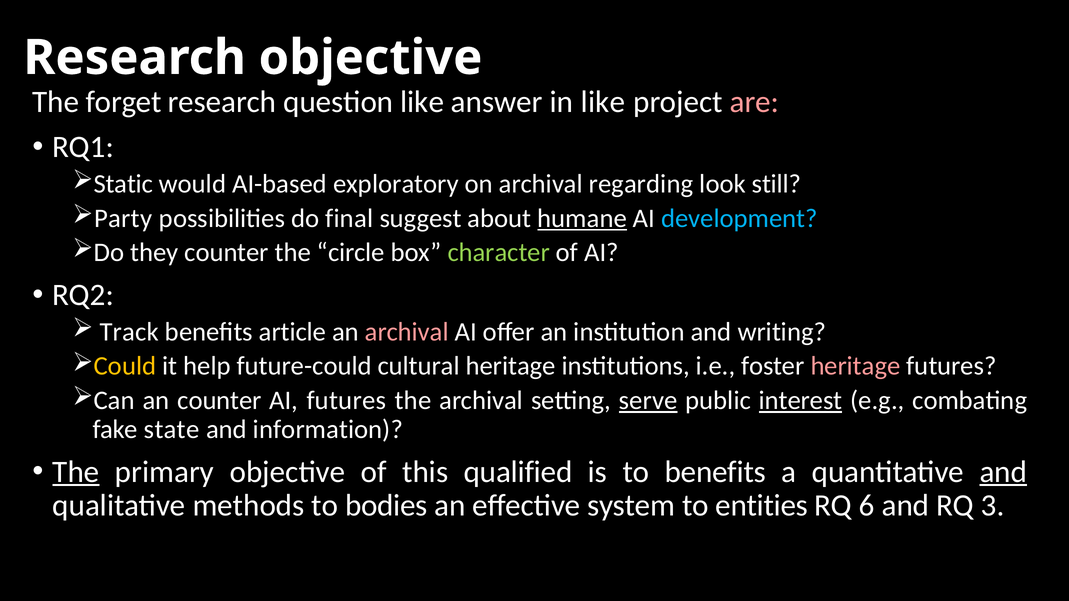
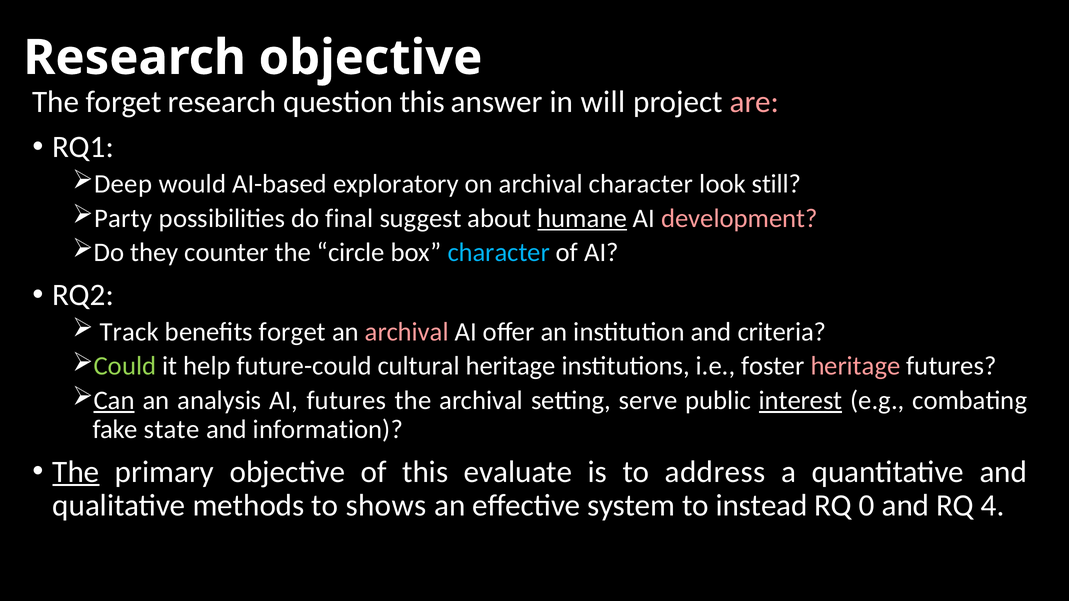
question like: like -> this
in like: like -> will
Static: Static -> Deep
archival regarding: regarding -> character
development colour: light blue -> pink
character at (499, 253) colour: light green -> light blue
benefits article: article -> forget
writing: writing -> criteria
Could colour: yellow -> light green
Can underline: none -> present
an counter: counter -> analysis
serve underline: present -> none
qualified: qualified -> evaluate
to benefits: benefits -> address
and at (1003, 472) underline: present -> none
bodies: bodies -> shows
entities: entities -> instead
6: 6 -> 0
3: 3 -> 4
